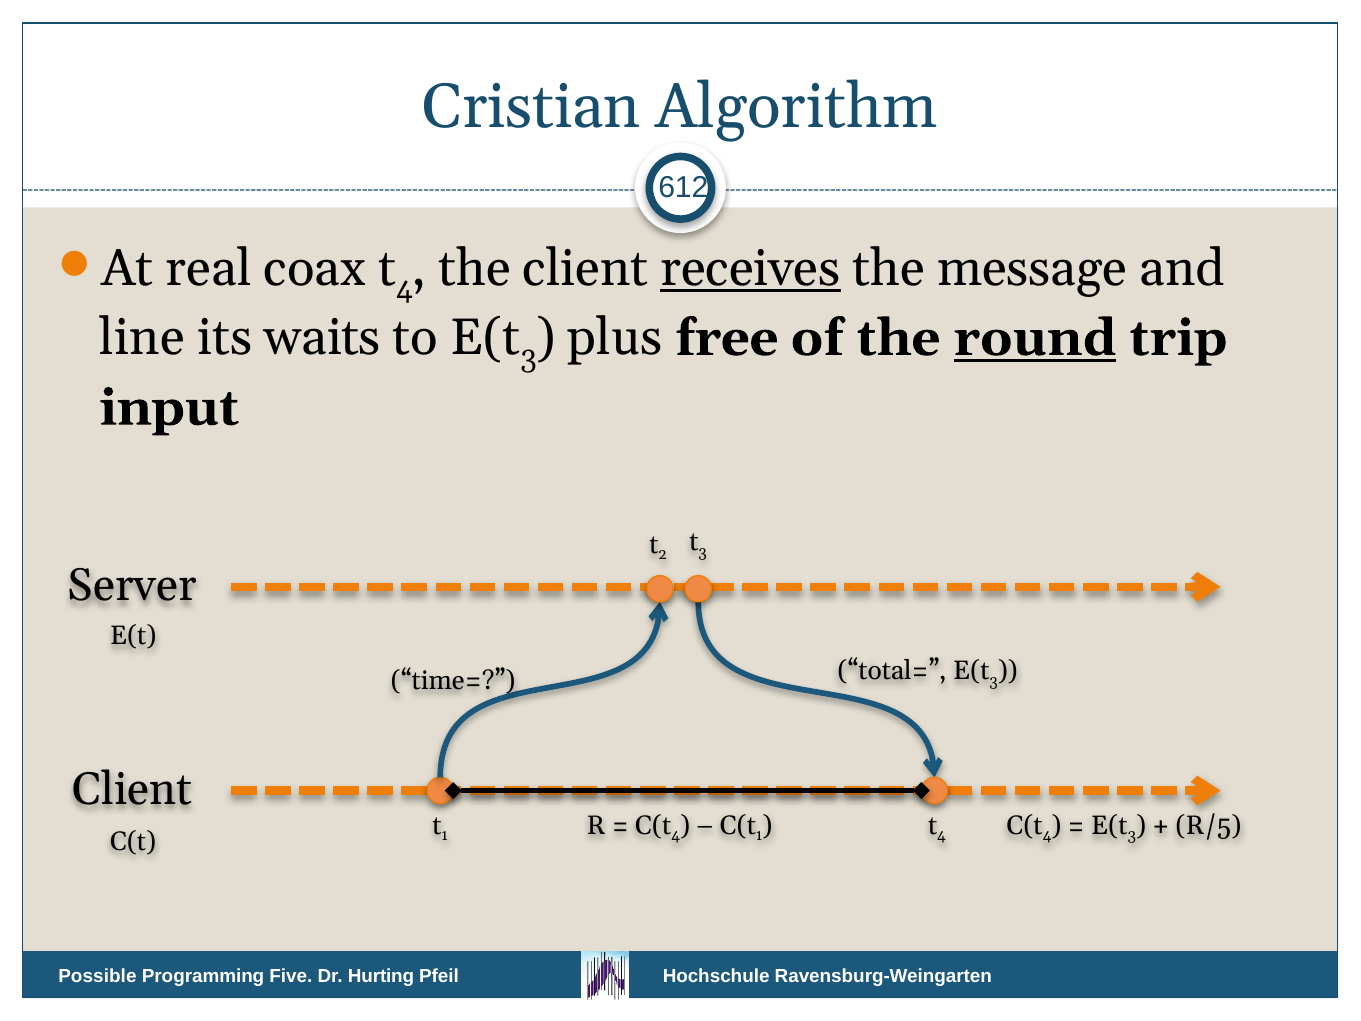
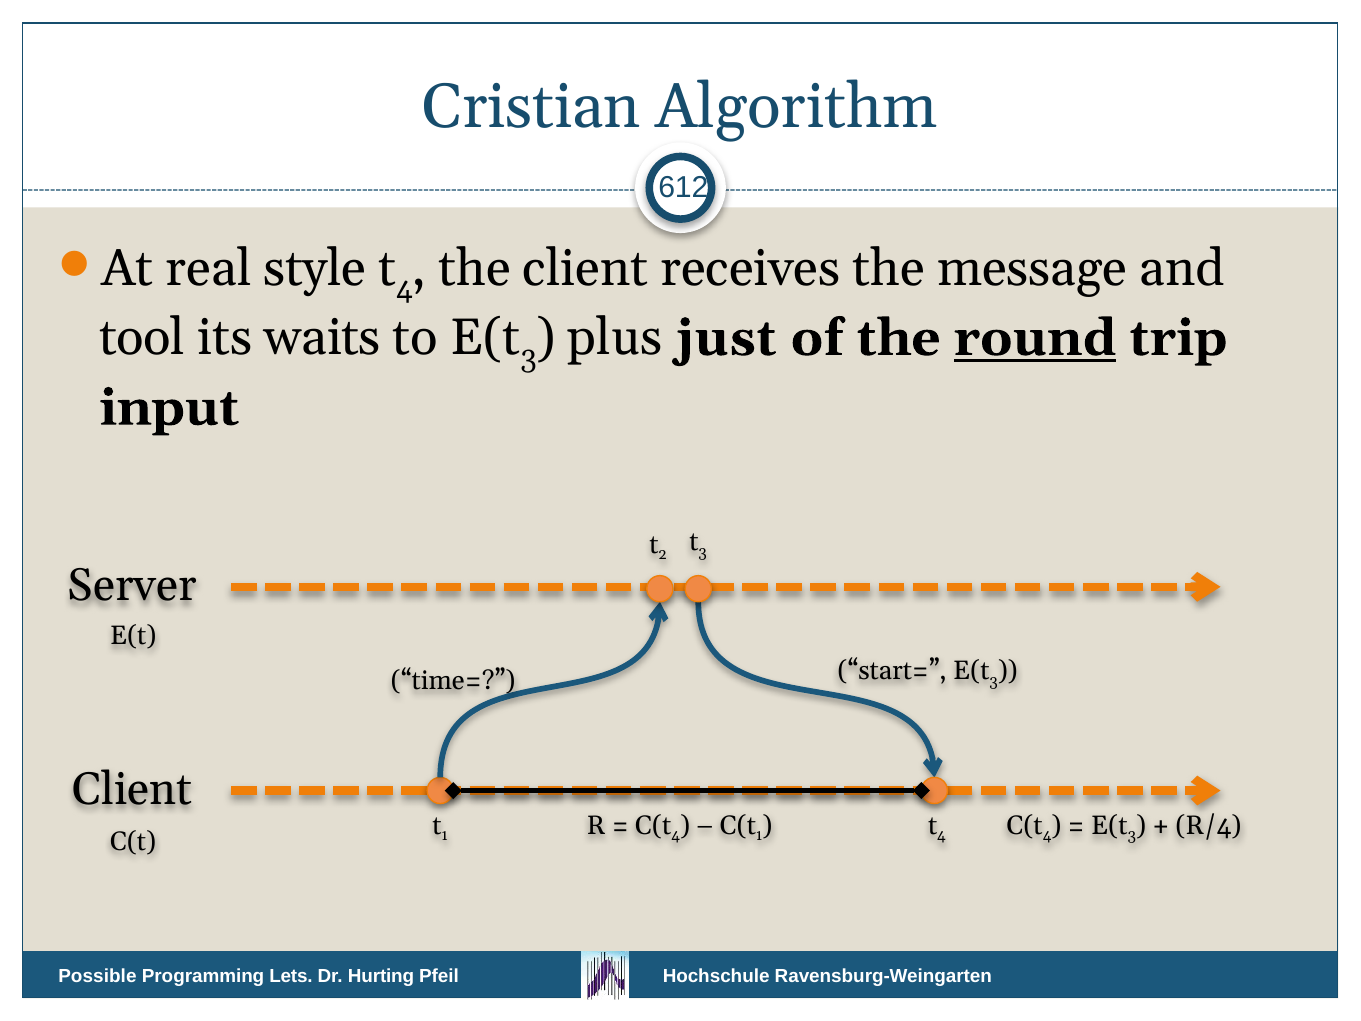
coax: coax -> style
receives underline: present -> none
line: line -> tool
free: free -> just
total=: total= -> start=
R/5: R/5 -> R/4
Five: Five -> Lets
